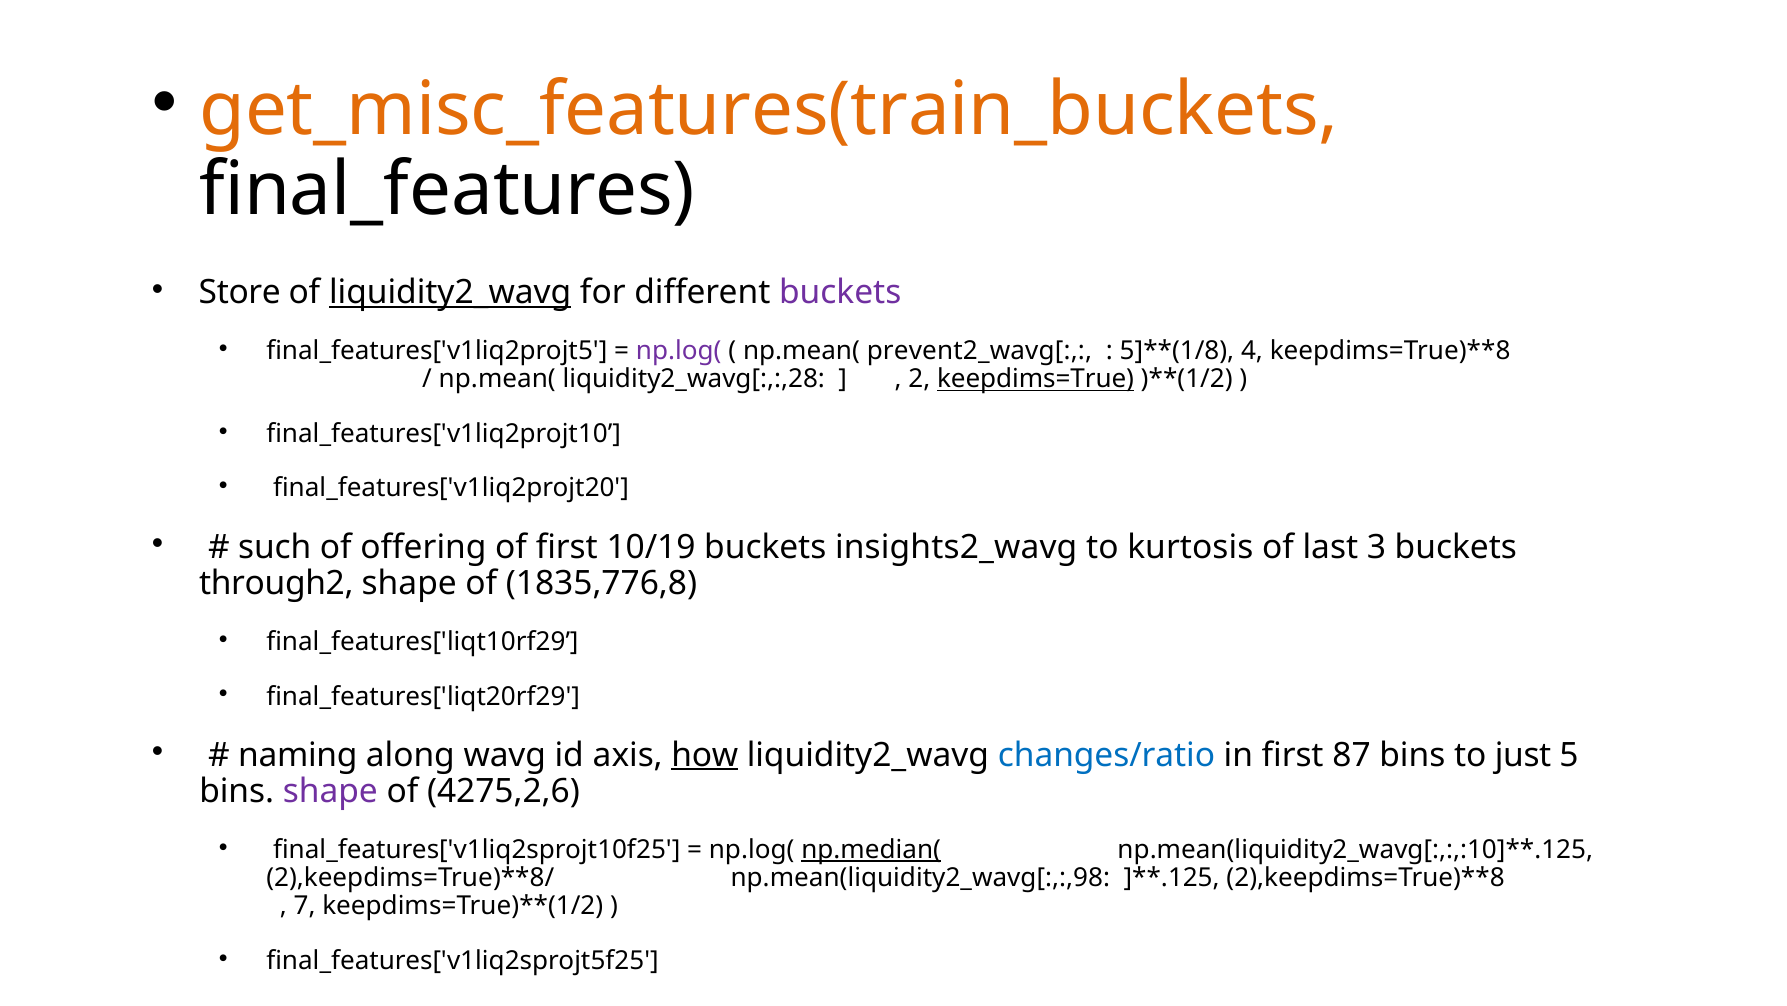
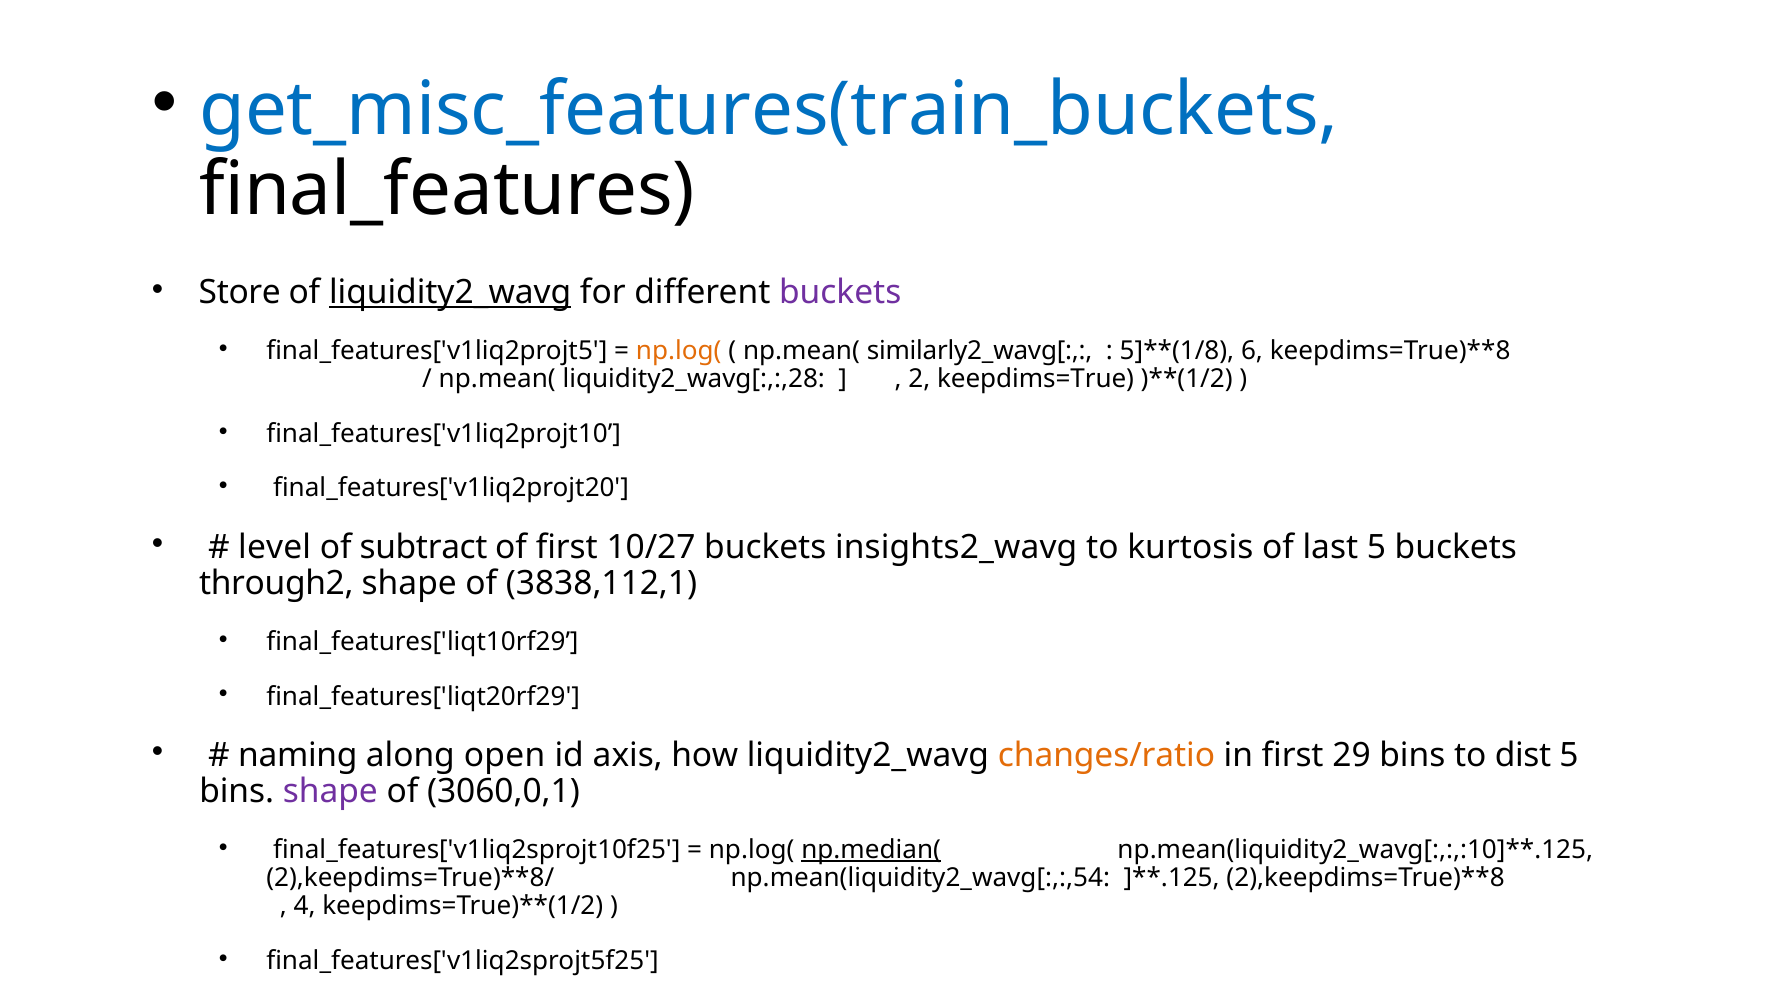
get_misc_features(train_buckets colour: orange -> blue
np.log( at (679, 351) colour: purple -> orange
prevent2_wavg[: prevent2_wavg[ -> similarly2_wavg[
4: 4 -> 6
keepdims=True underline: present -> none
such: such -> level
offering: offering -> subtract
10/19: 10/19 -> 10/27
last 3: 3 -> 5
1835,776,8: 1835,776,8 -> 3838,112,1
wavg: wavg -> open
how underline: present -> none
changes/ratio colour: blue -> orange
87: 87 -> 29
just: just -> dist
4275,2,6: 4275,2,6 -> 3060,0,1
np.mean(liquidity2_wavg[:,:,98: np.mean(liquidity2_wavg[:,:,98 -> np.mean(liquidity2_wavg[:,:,54
7: 7 -> 4
